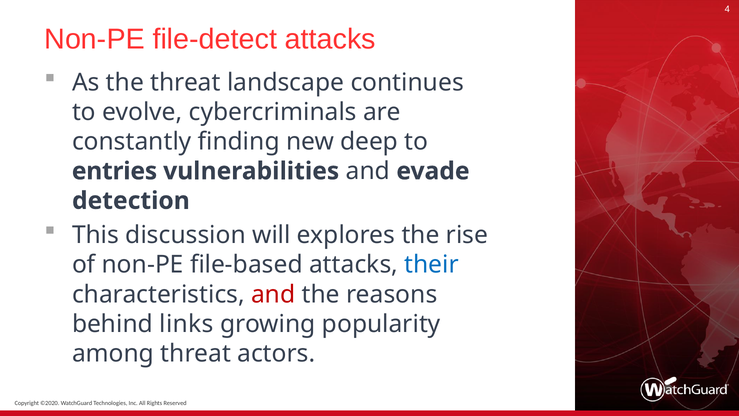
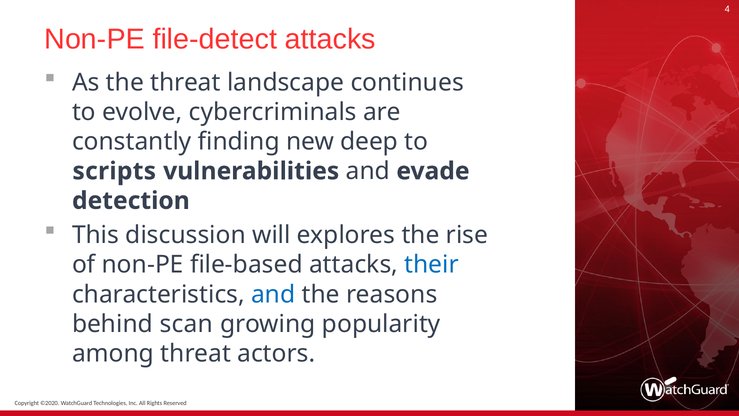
entries: entries -> scripts
and at (273, 294) colour: red -> blue
links: links -> scan
